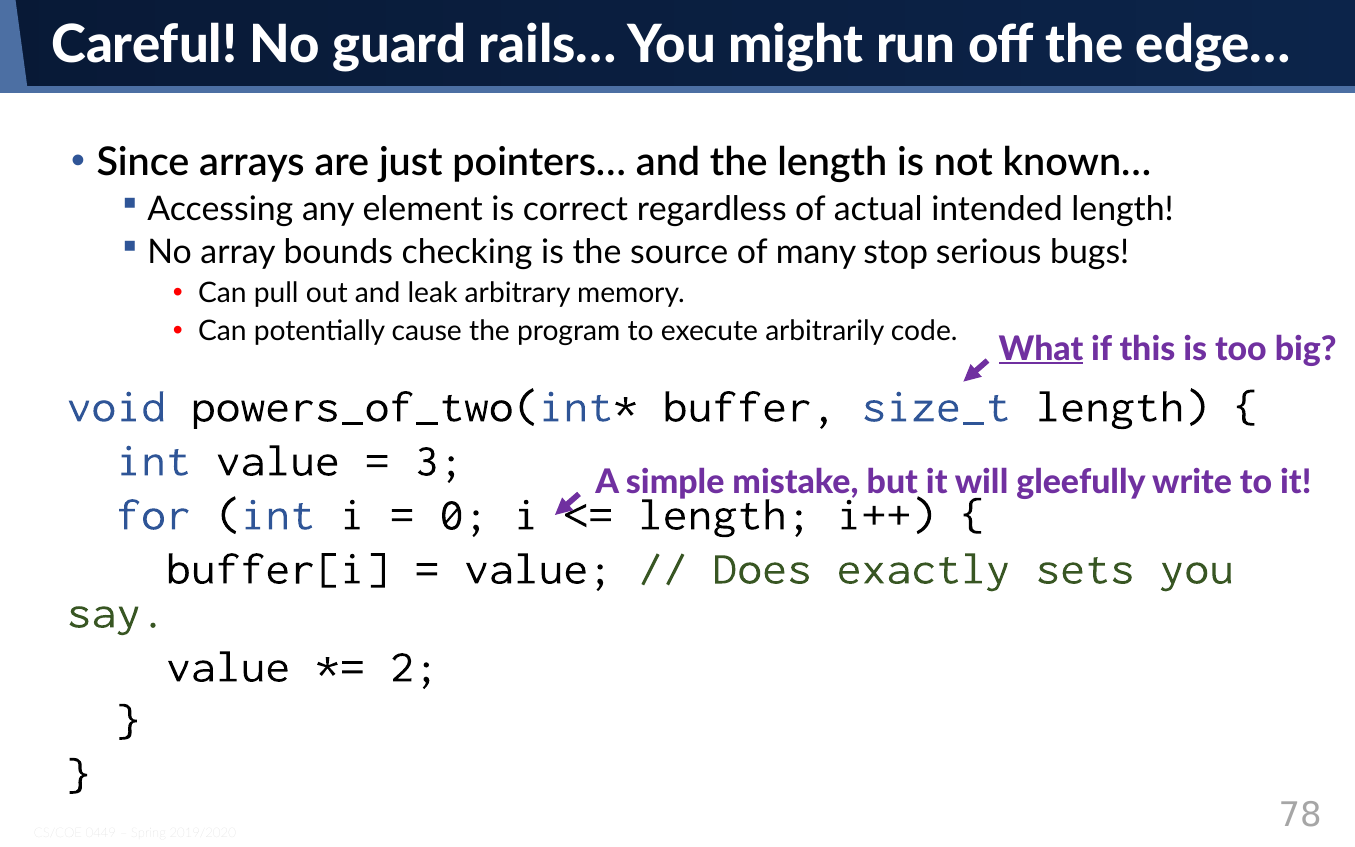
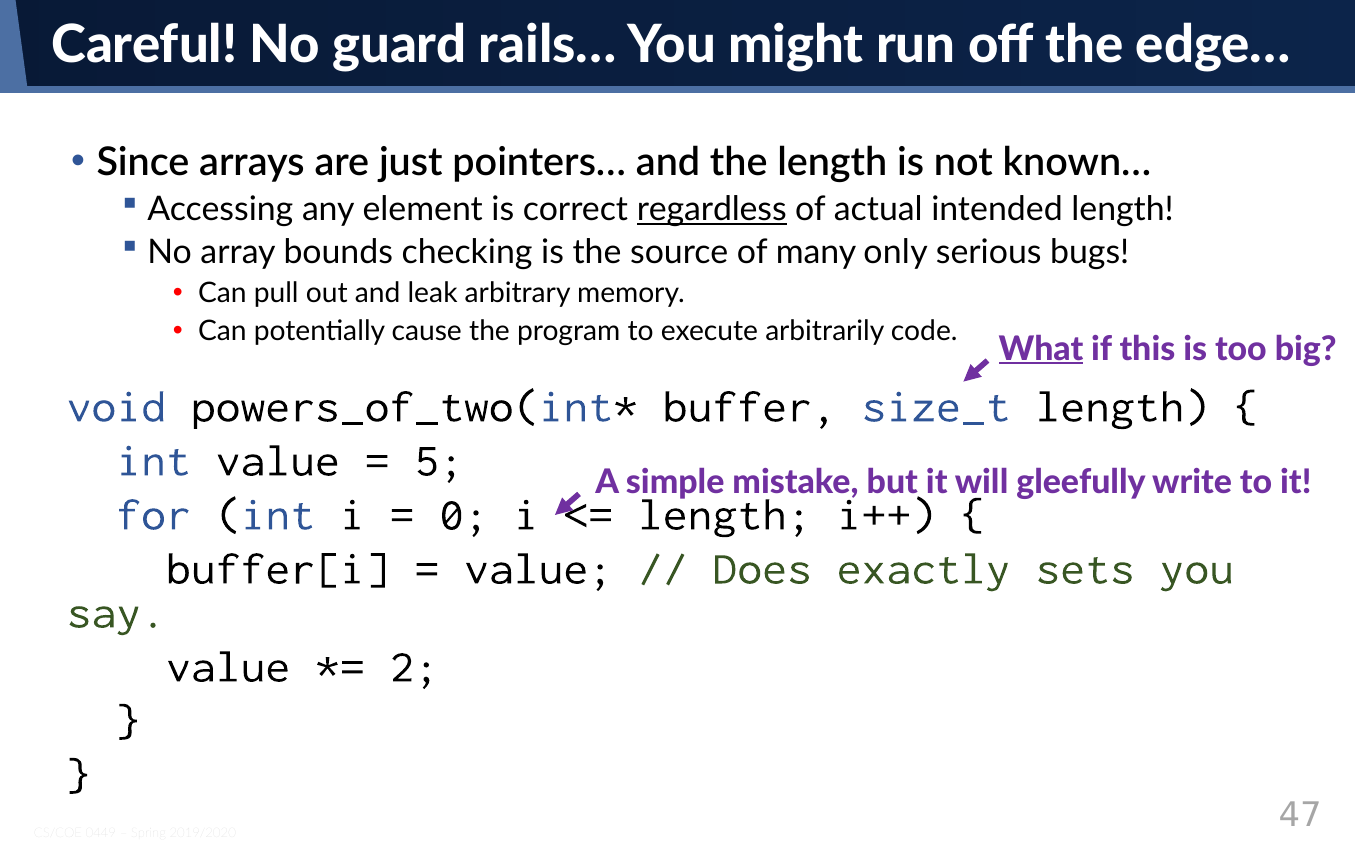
regardless underline: none -> present
stop: stop -> only
3: 3 -> 5
78: 78 -> 47
